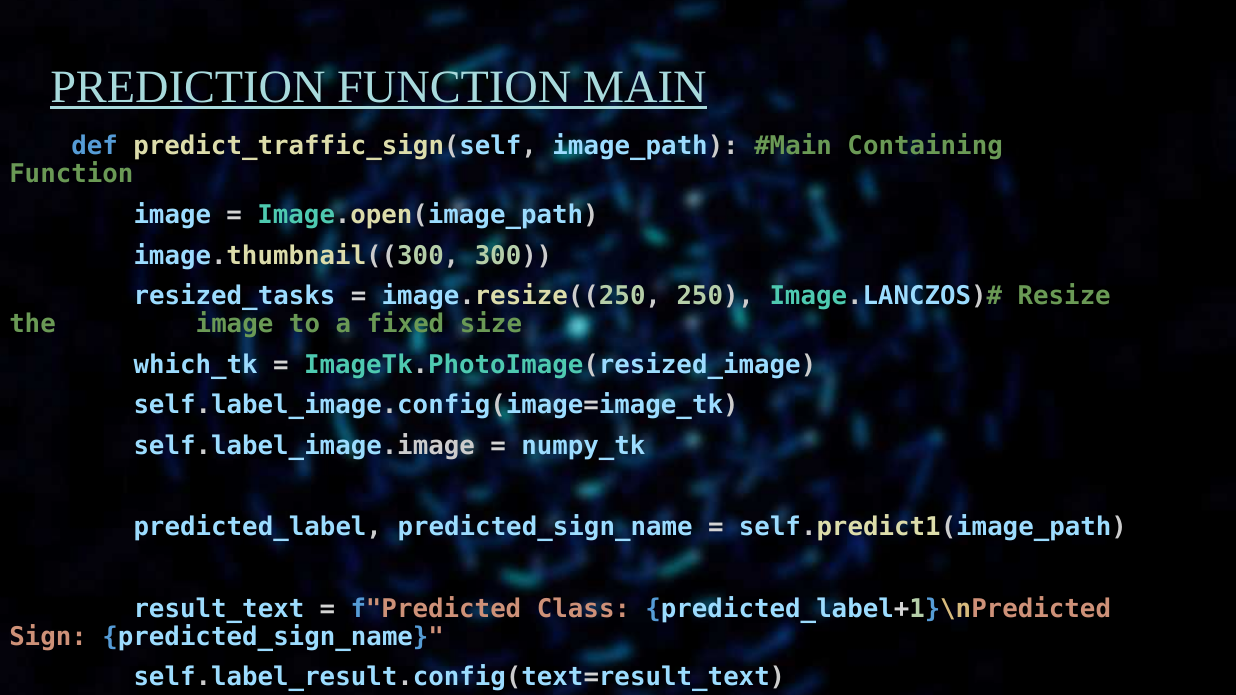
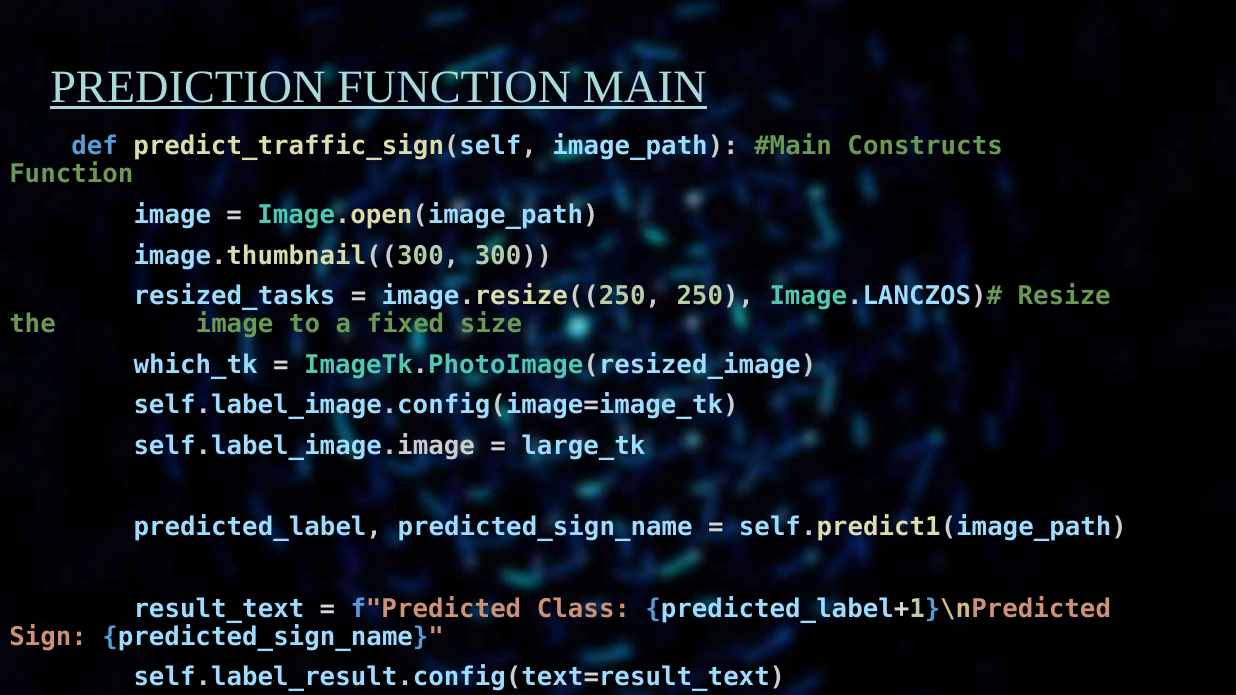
Containing: Containing -> Constructs
numpy_tk: numpy_tk -> large_tk
